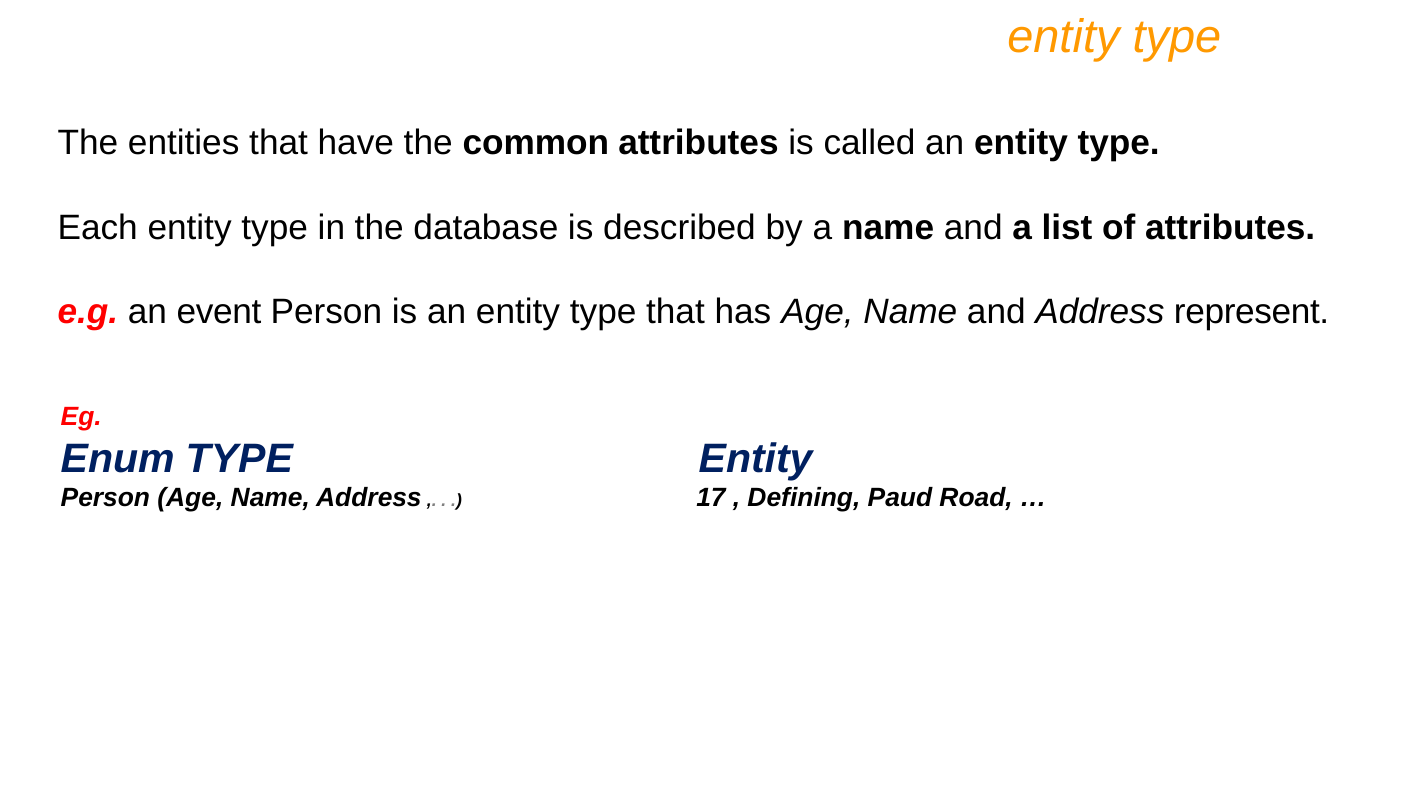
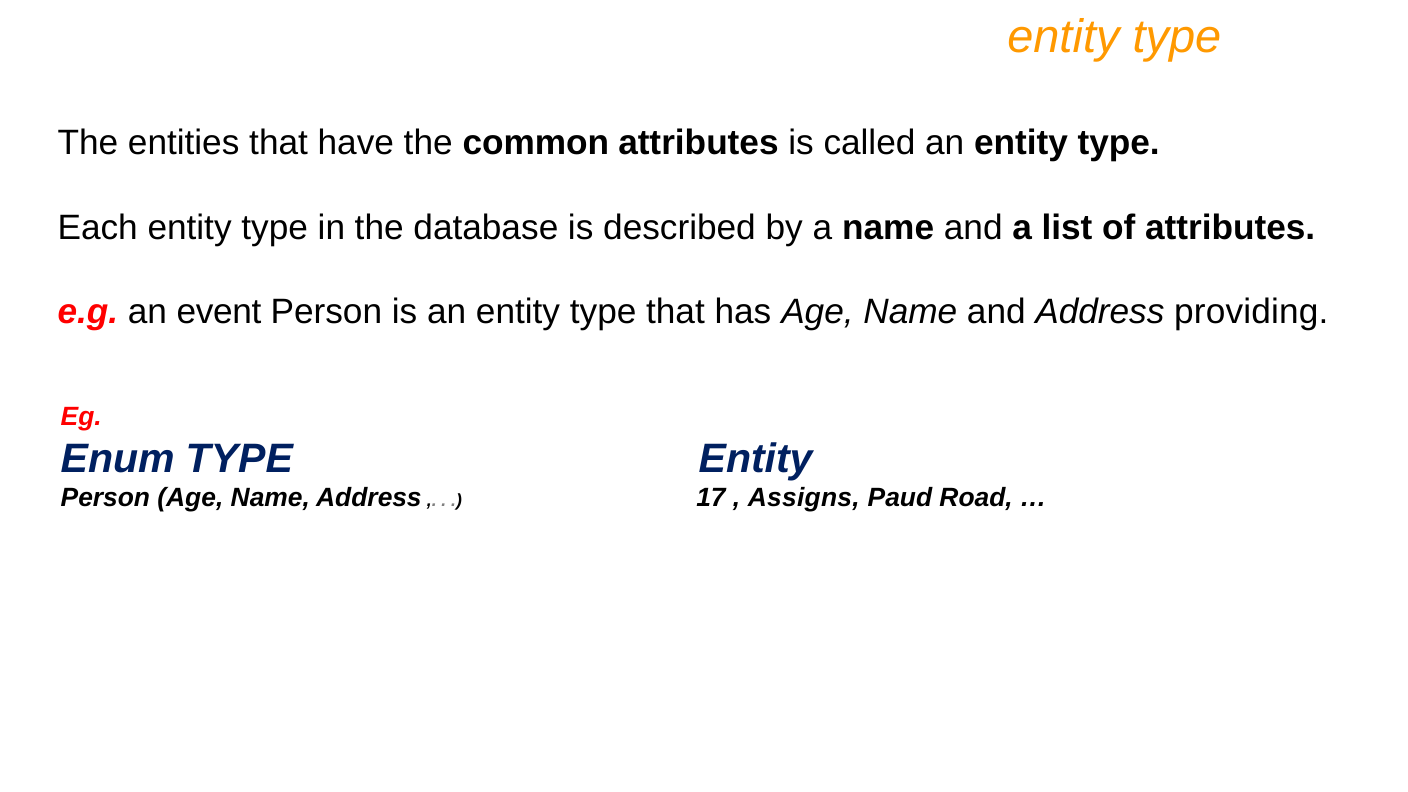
represent: represent -> providing
Defining: Defining -> Assigns
